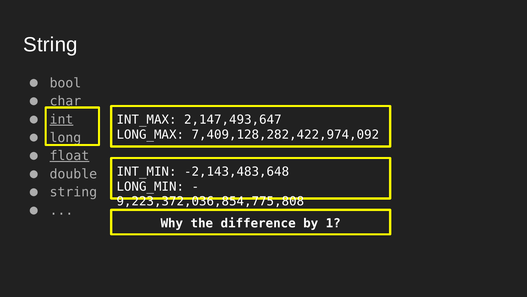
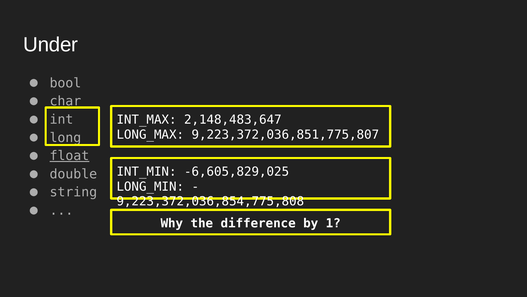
String at (50, 45): String -> Under
int underline: present -> none
2,147,493,647: 2,147,493,647 -> 2,148,483,647
7,409,128,282,422,974,092: 7,409,128,282,422,974,092 -> 9,223,372,036,851,775,807
-2,143,483,648: -2,143,483,648 -> -6,605,829,025
